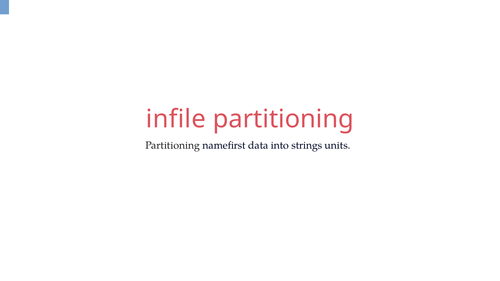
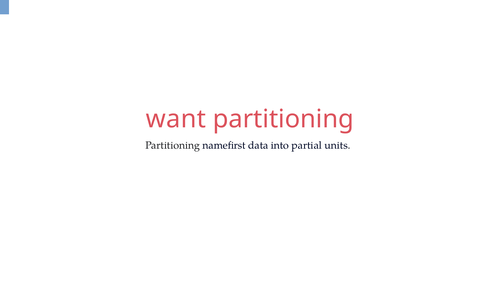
infile: infile -> want
strings: strings -> partial
